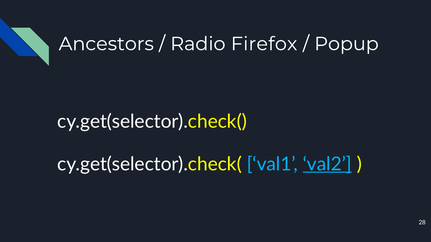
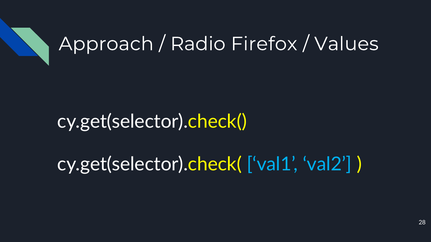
Ancestors: Ancestors -> Approach
Popup: Popup -> Values
val2 underline: present -> none
